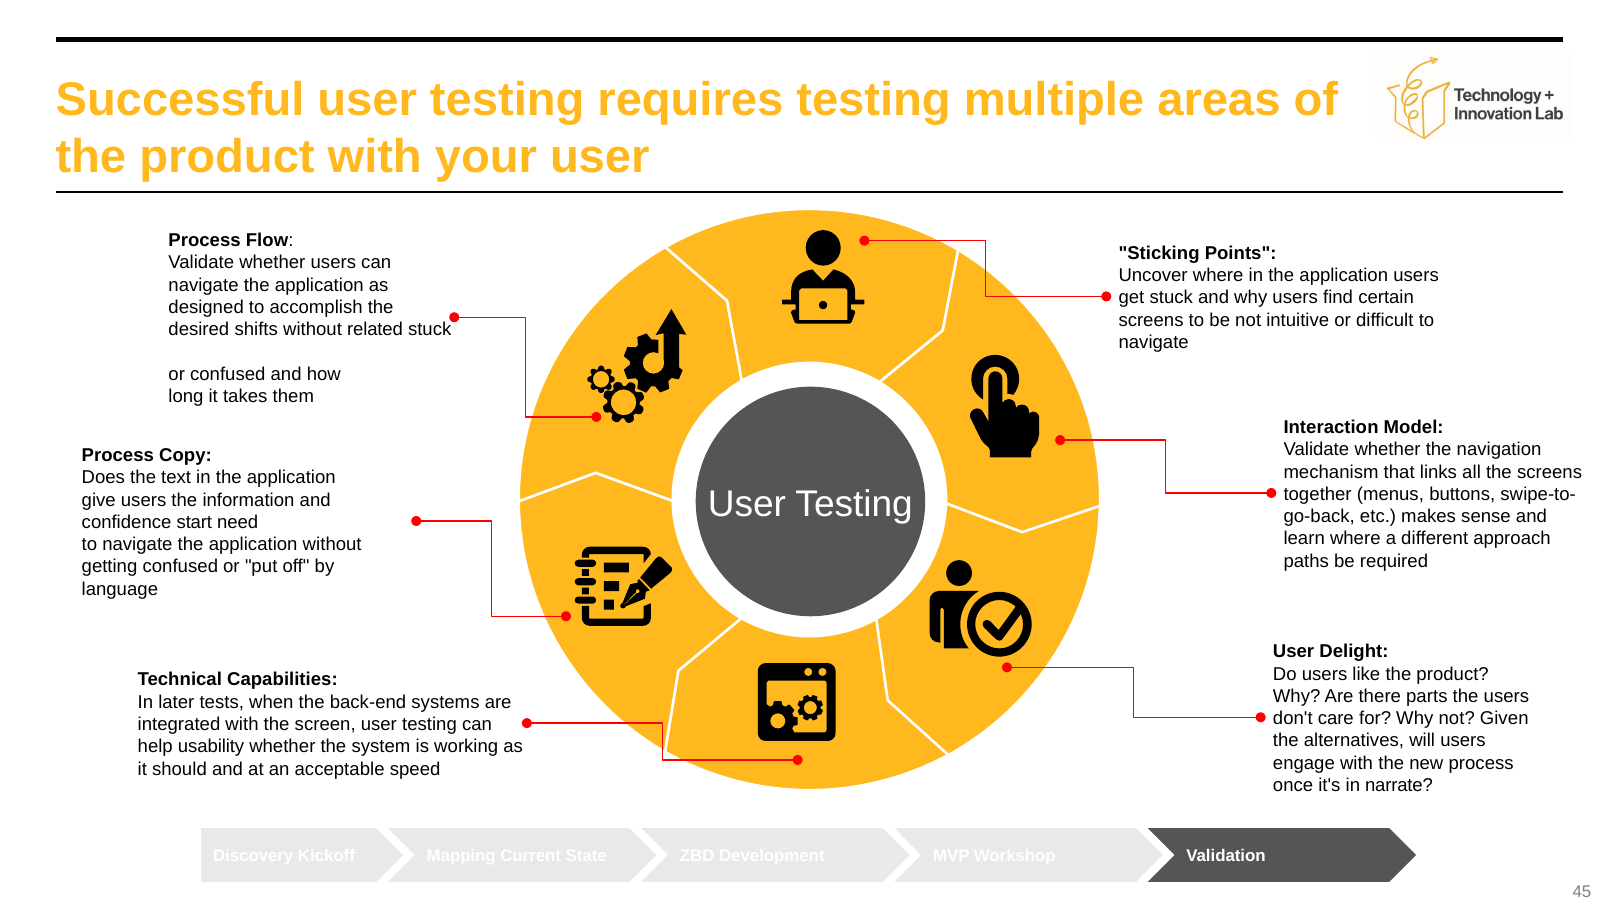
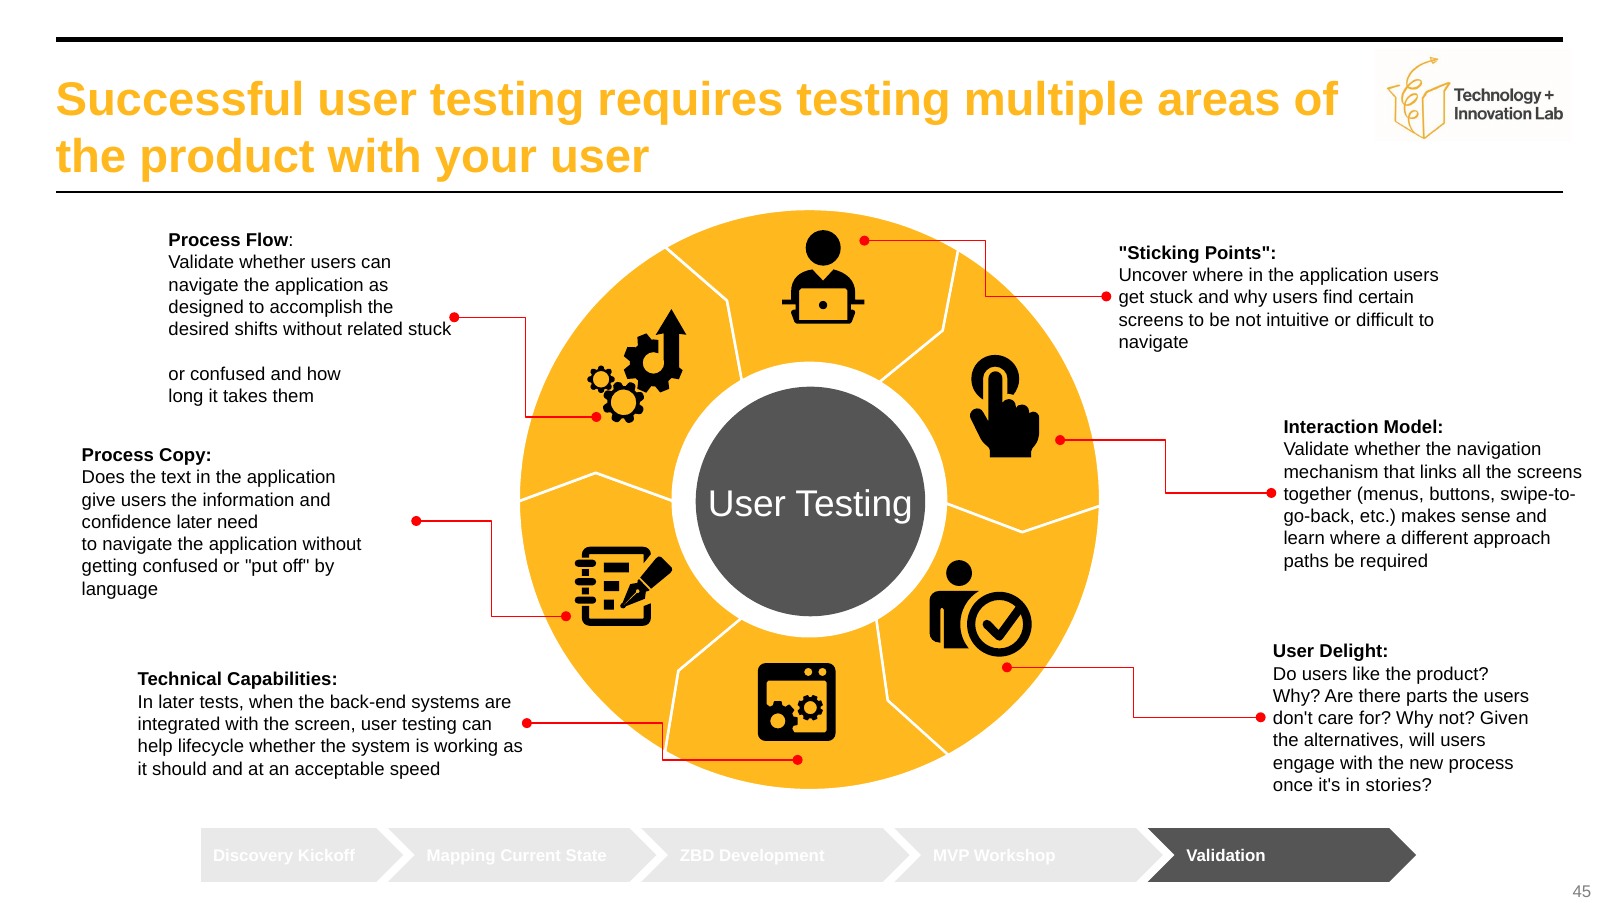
confidence start: start -> later
usability: usability -> lifecycle
narrate: narrate -> stories
